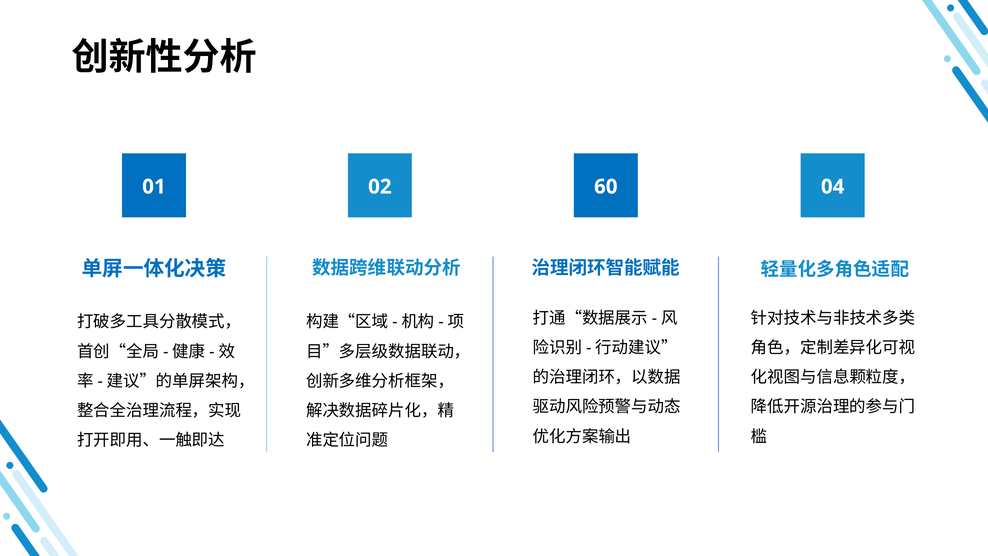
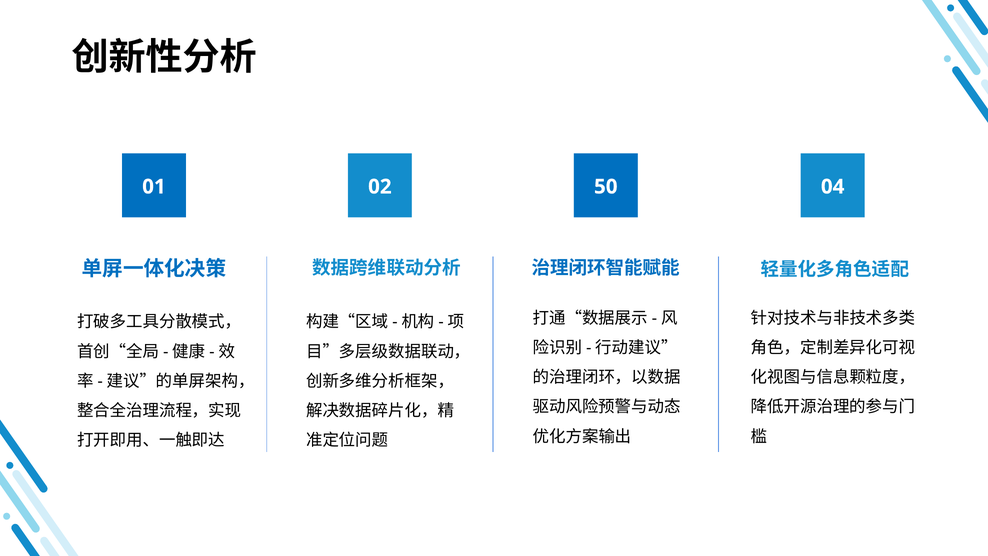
60: 60 -> 50
